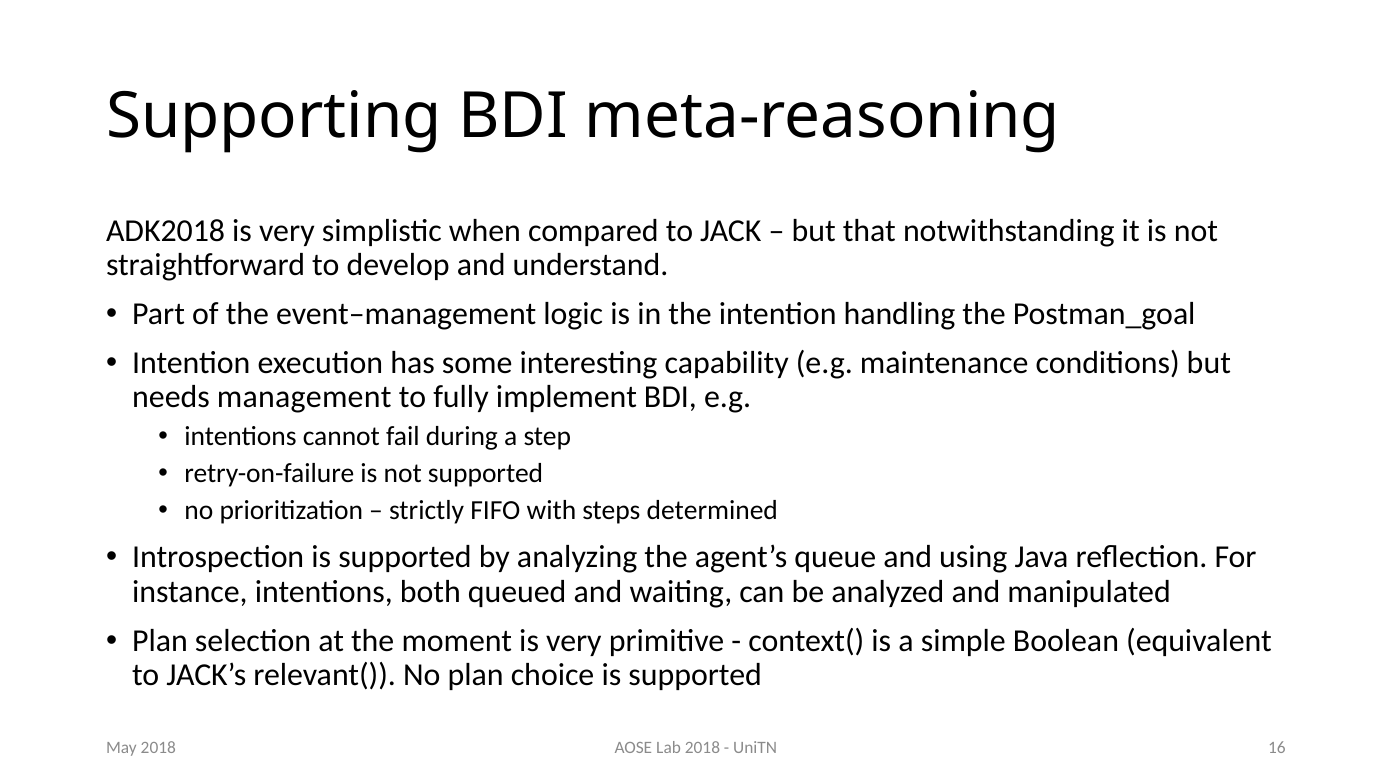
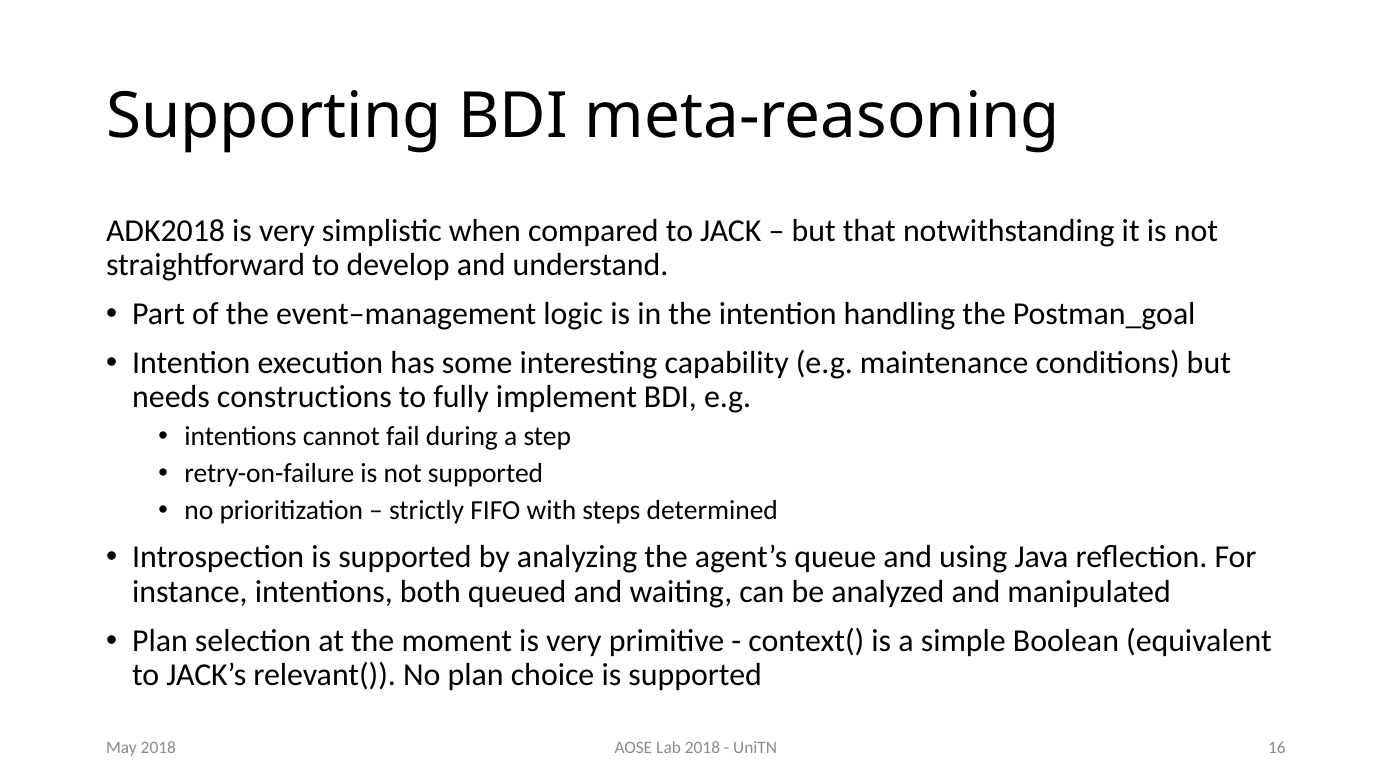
management: management -> constructions
